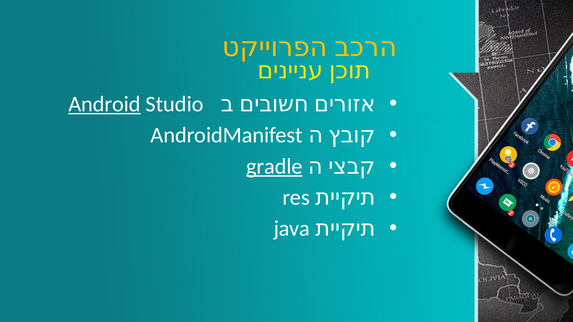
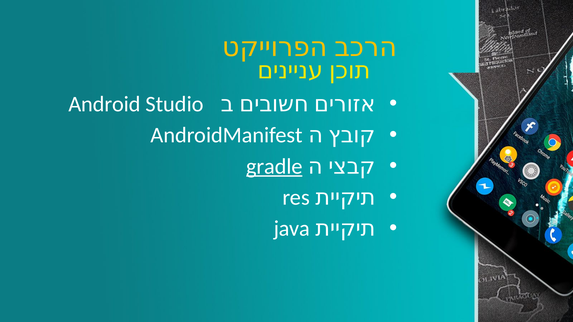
Android underline: present -> none
